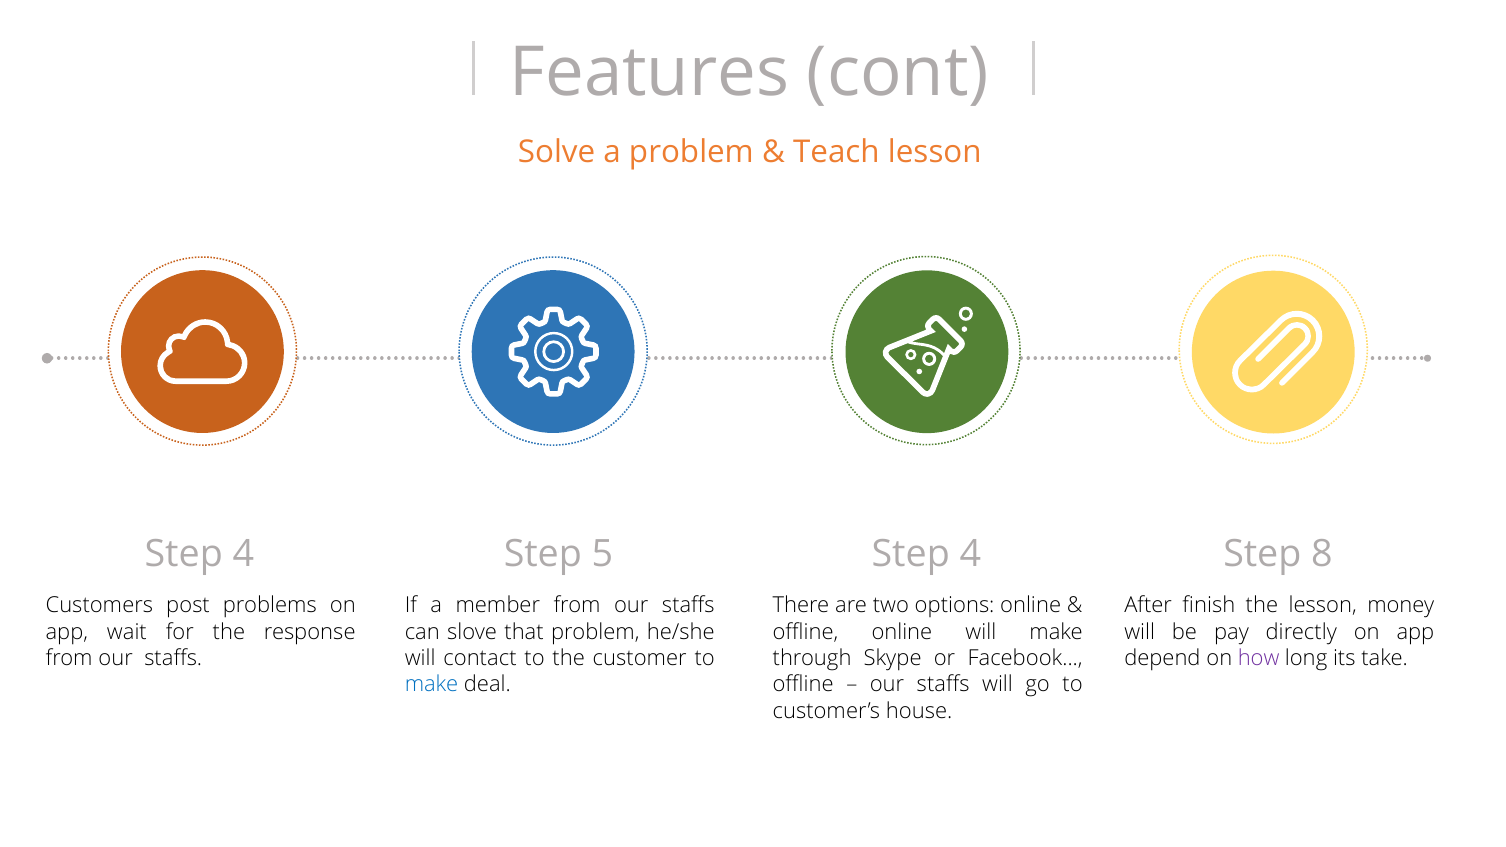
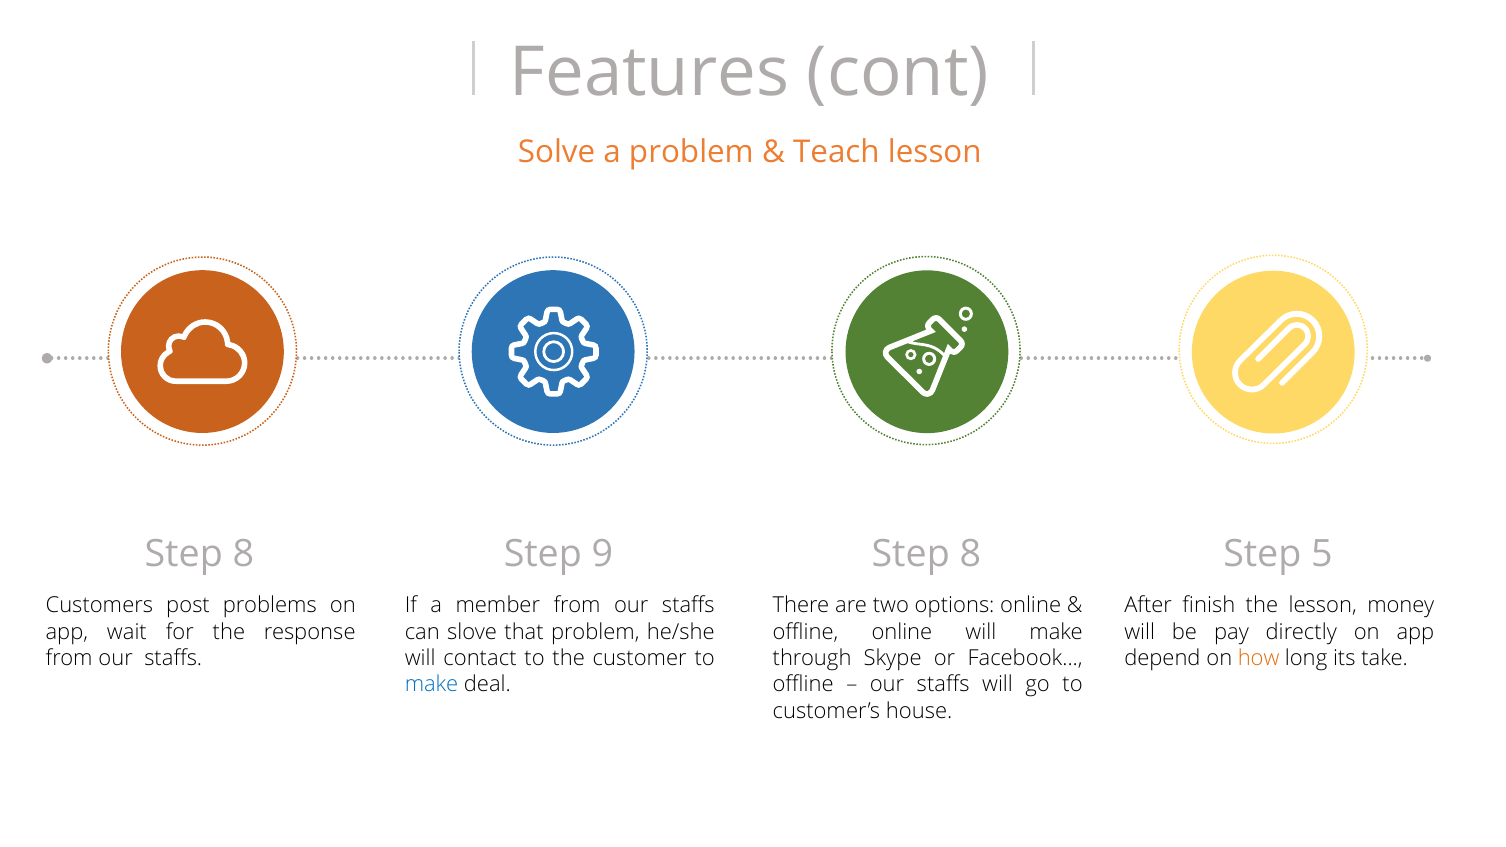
4 at (243, 554): 4 -> 8
5: 5 -> 9
4 at (970, 554): 4 -> 8
8: 8 -> 5
how colour: purple -> orange
